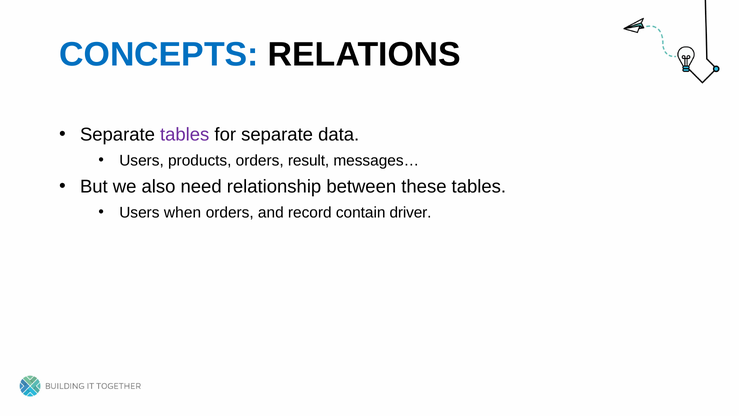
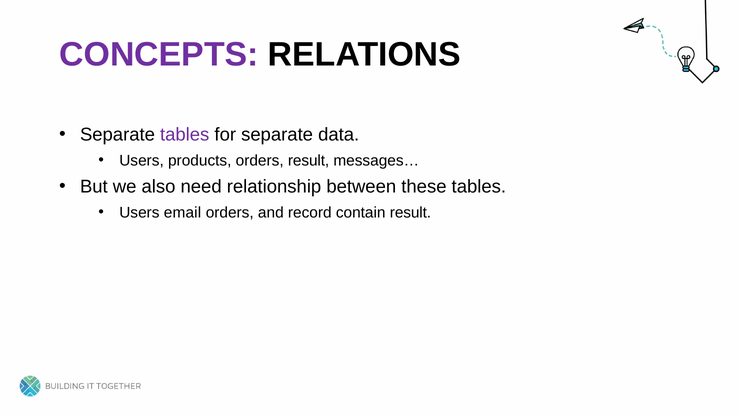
CONCEPTS colour: blue -> purple
when: when -> email
contain driver: driver -> result
